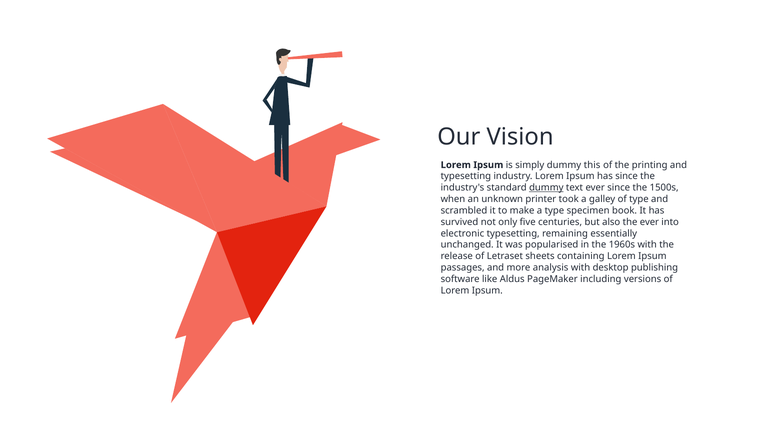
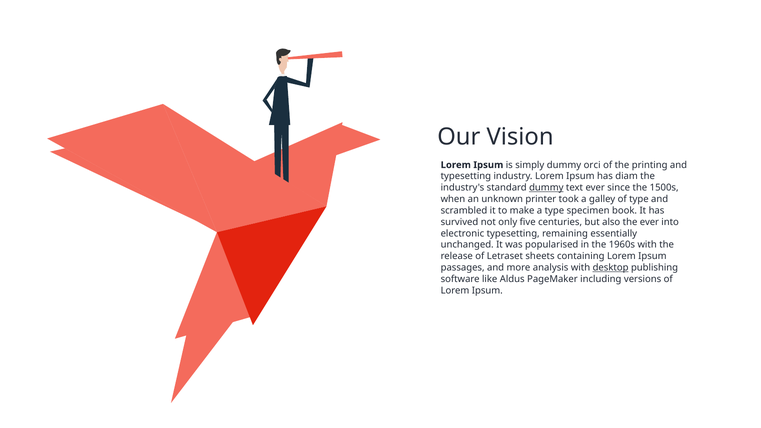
this: this -> orci
has since: since -> diam
desktop underline: none -> present
